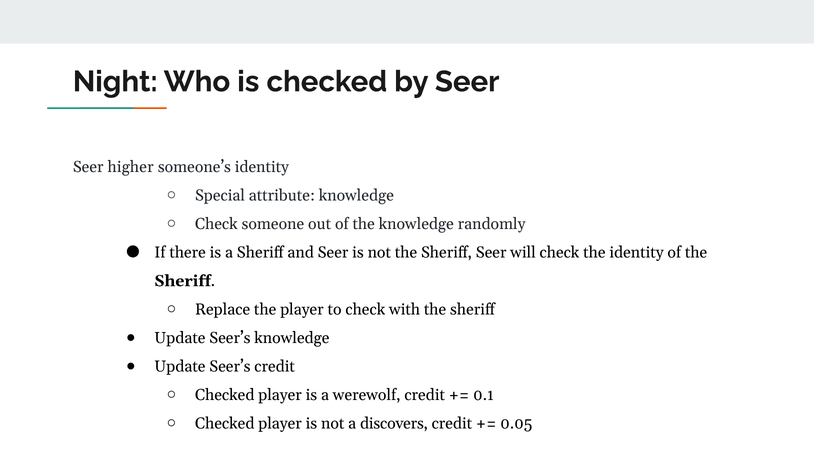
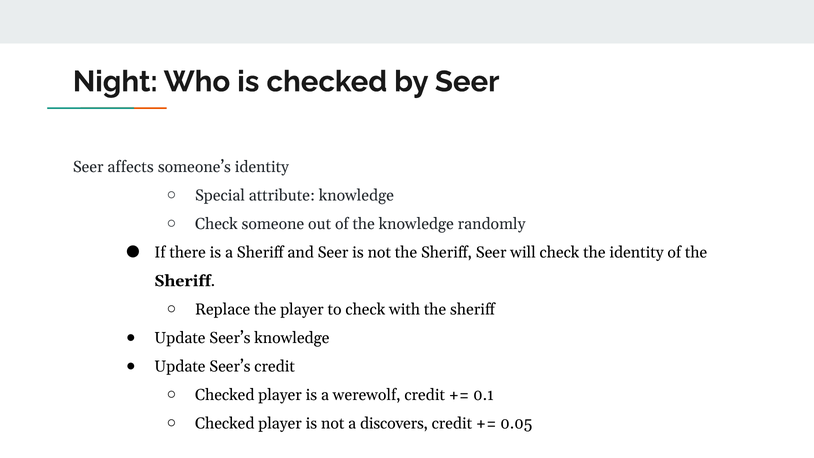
higher: higher -> affects
